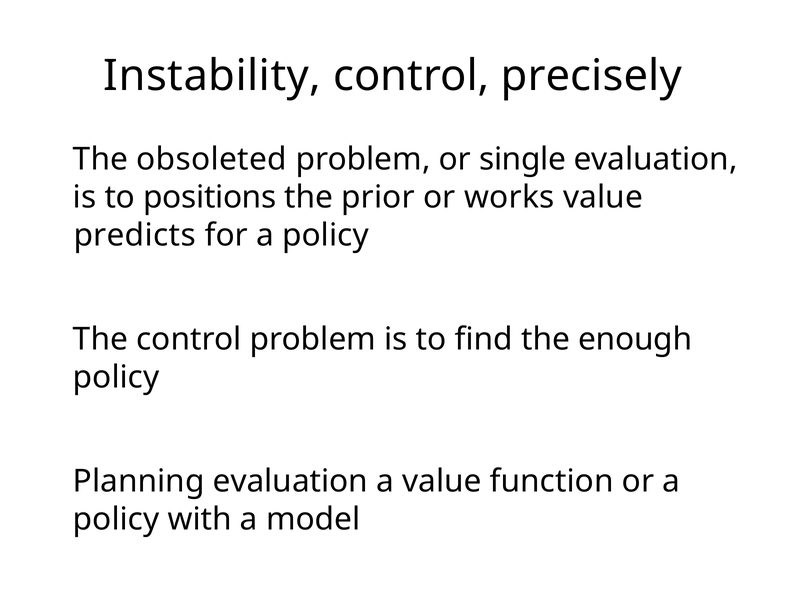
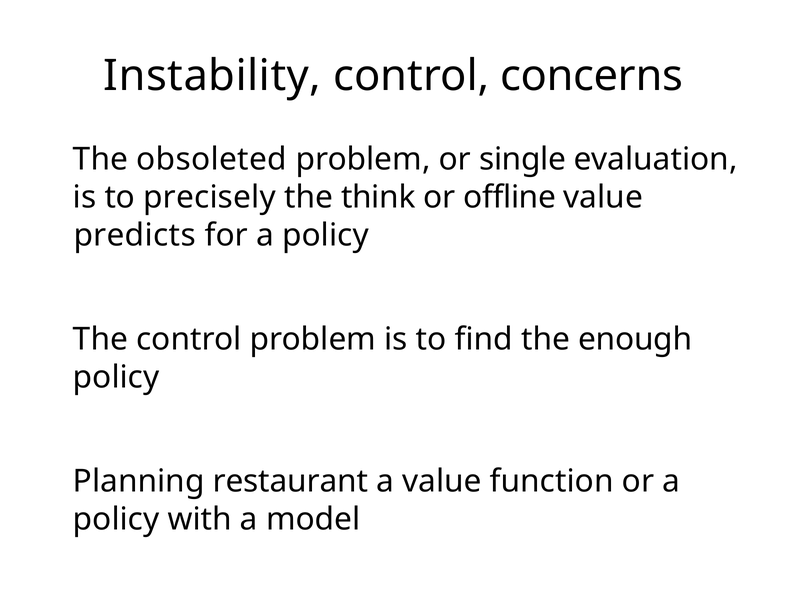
precisely: precisely -> concerns
positions: positions -> precisely
prior: prior -> think
works: works -> offline
Planning evaluation: evaluation -> restaurant
